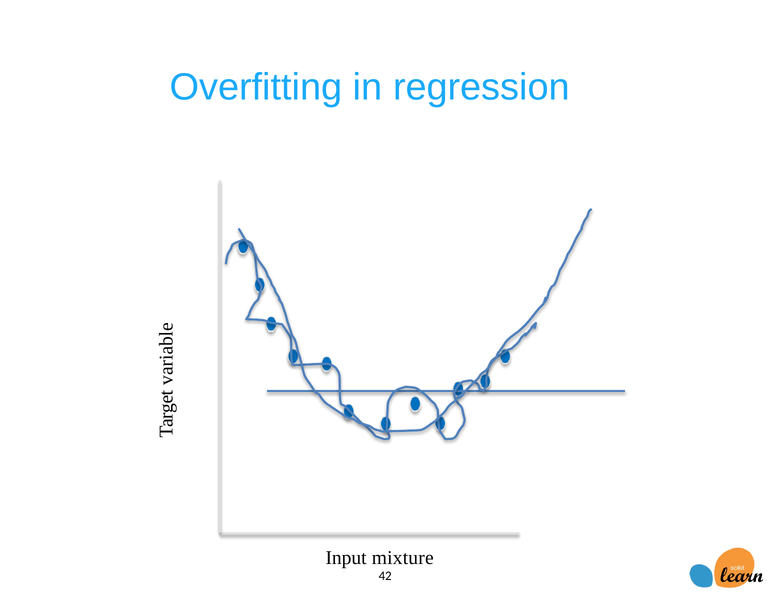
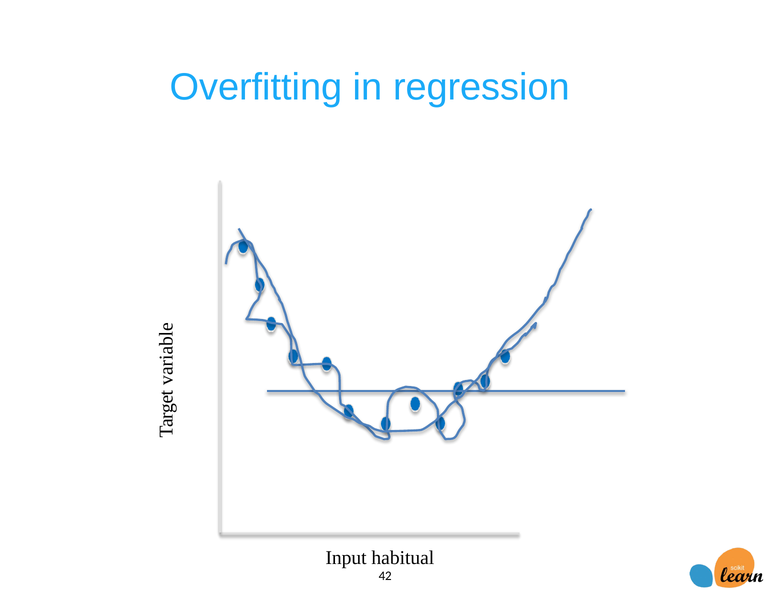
mixture: mixture -> habitual
